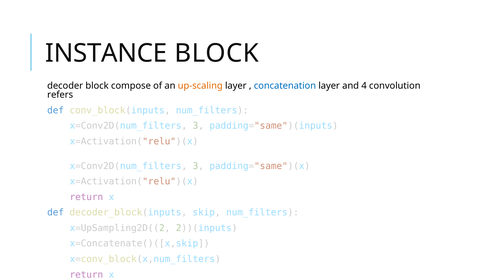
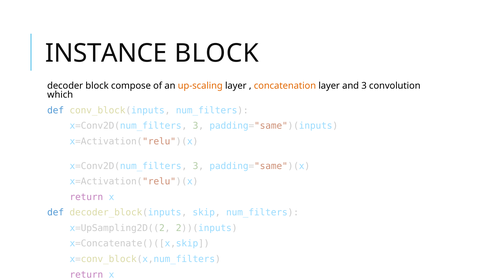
concatenation colour: blue -> orange
and 4: 4 -> 3
refers: refers -> which
